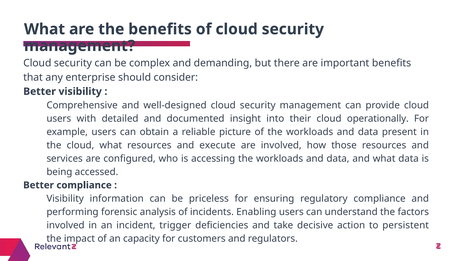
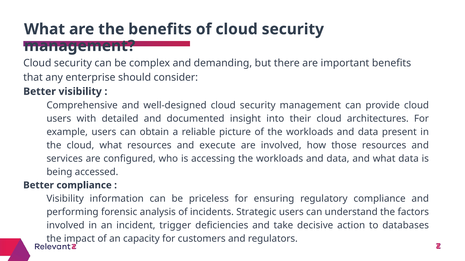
operationally: operationally -> architectures
Enabling: Enabling -> Strategic
persistent: persistent -> databases
